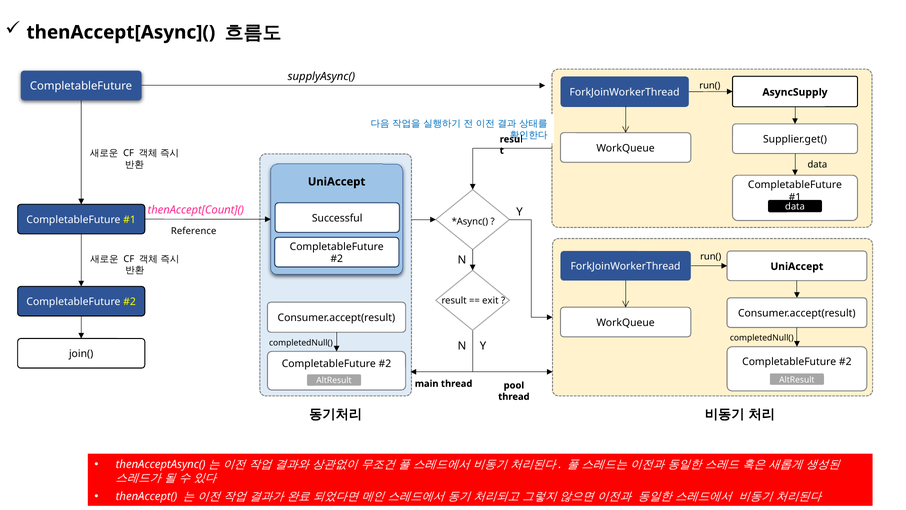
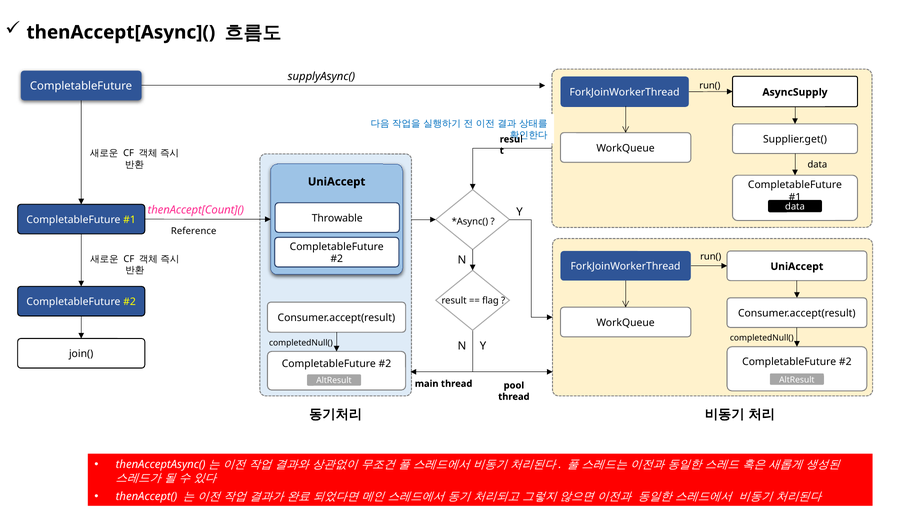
Successful: Successful -> Throwable
exit: exit -> flag
